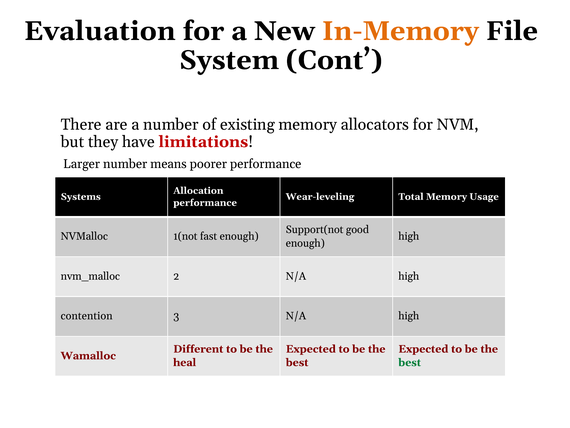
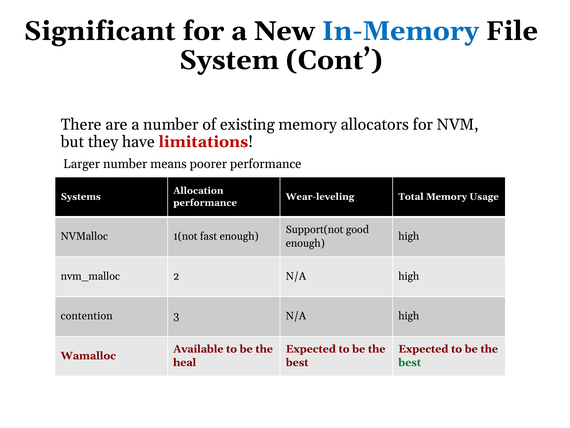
Evaluation: Evaluation -> Significant
In-Memory colour: orange -> blue
Different: Different -> Available
